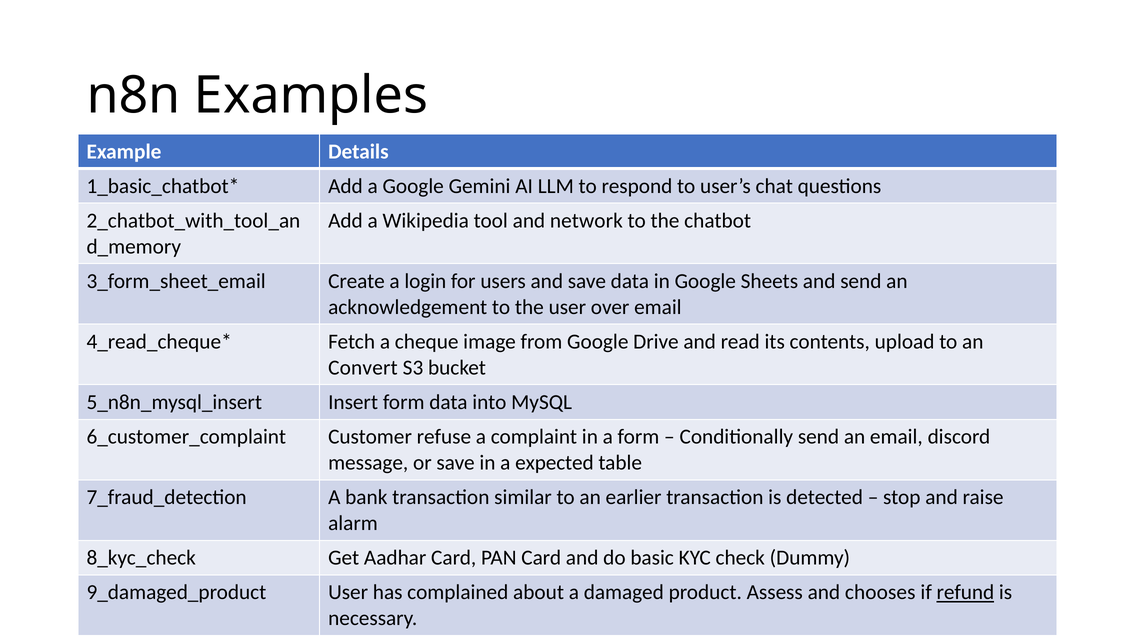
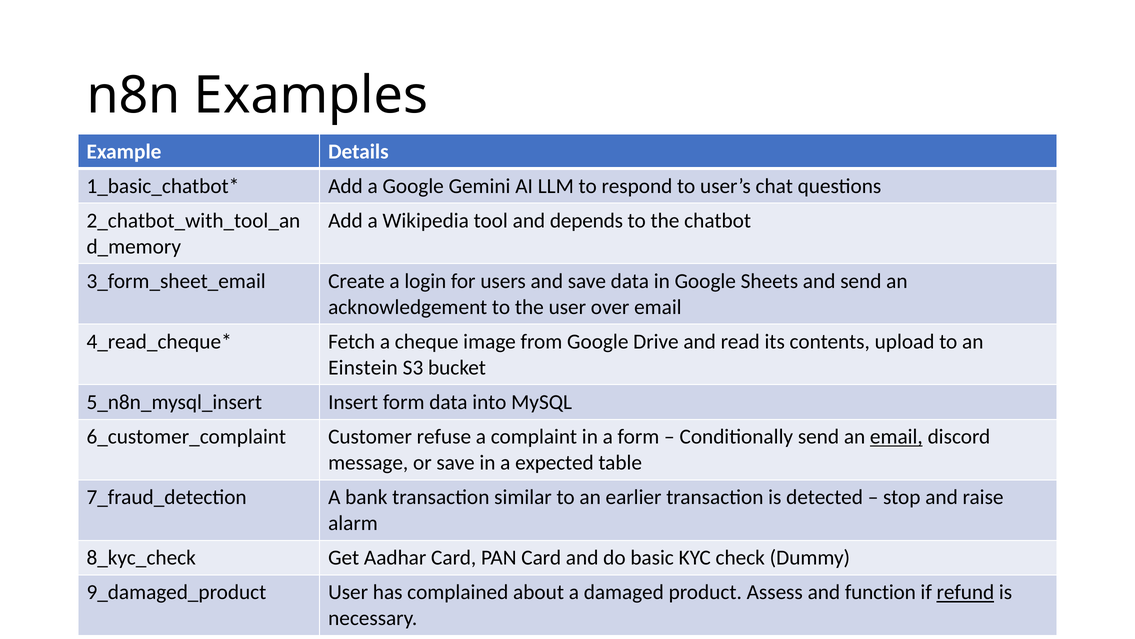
network: network -> depends
Convert: Convert -> Einstein
email at (896, 436) underline: none -> present
chooses: chooses -> function
